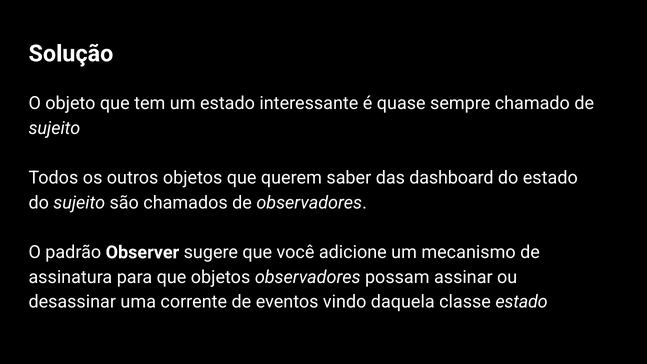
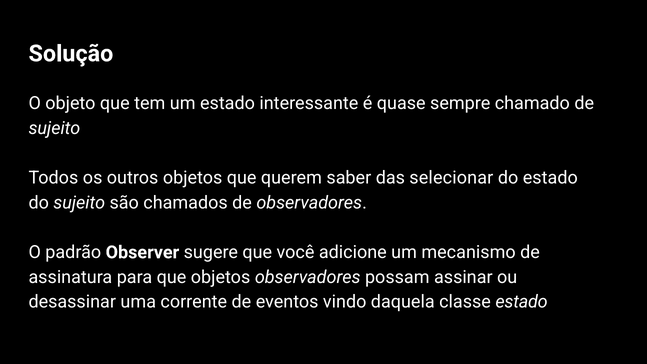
dashboard: dashboard -> selecionar
